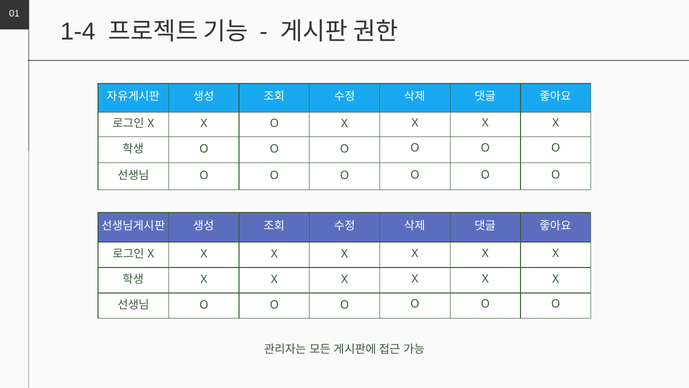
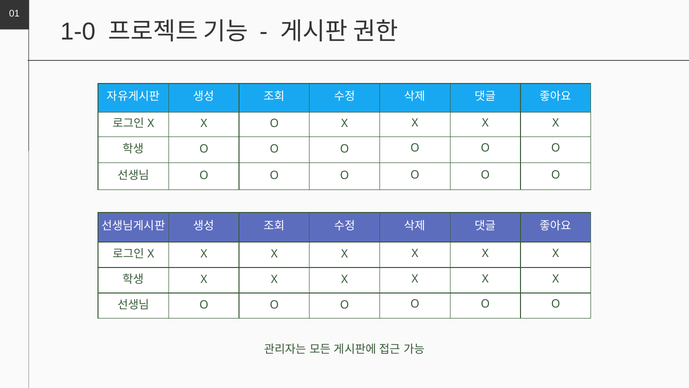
1-4: 1-4 -> 1-0
